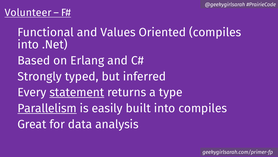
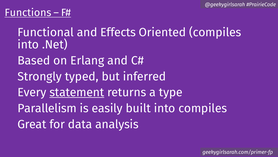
Volunteer: Volunteer -> Functions
Values: Values -> Effects
Parallelism underline: present -> none
